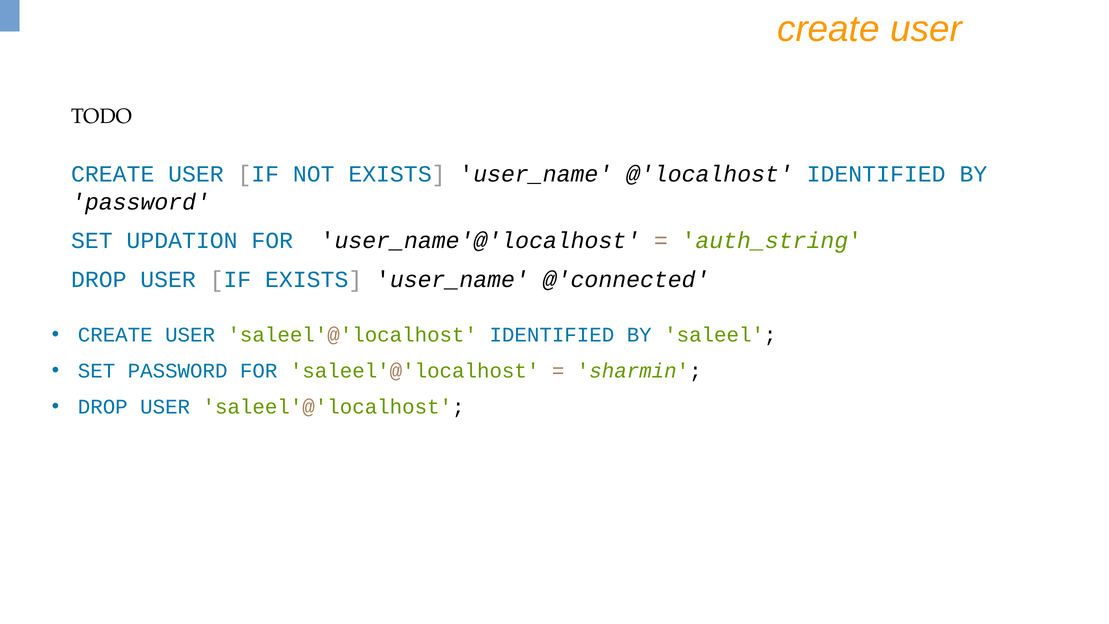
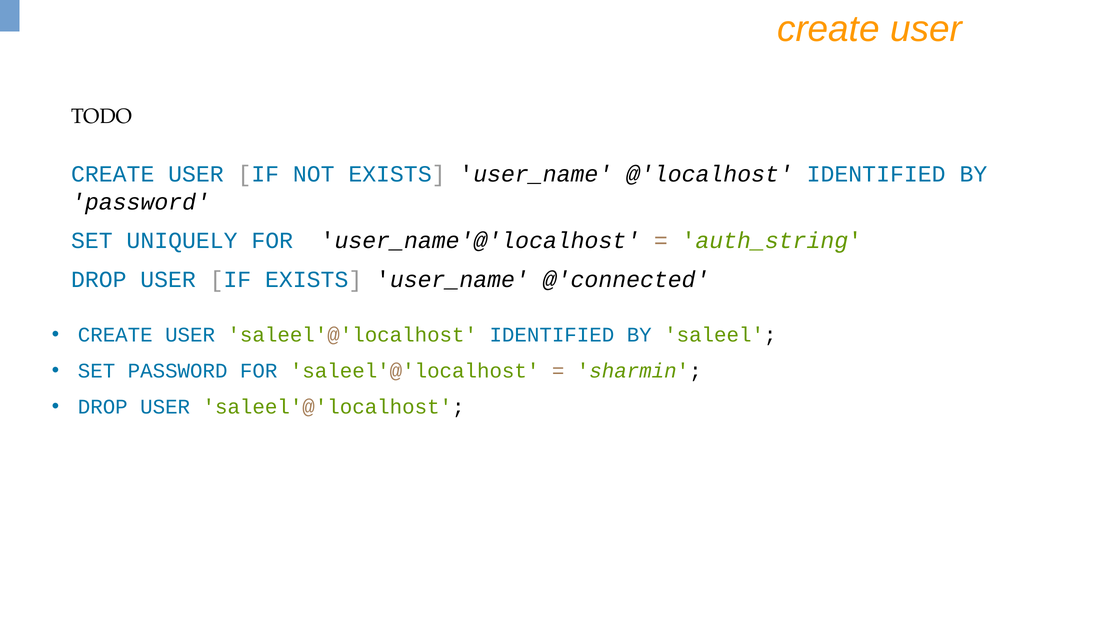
UPDATION: UPDATION -> UNIQUELY
